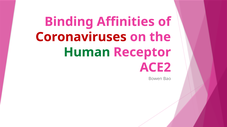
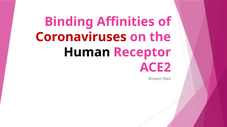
Human colour: green -> black
